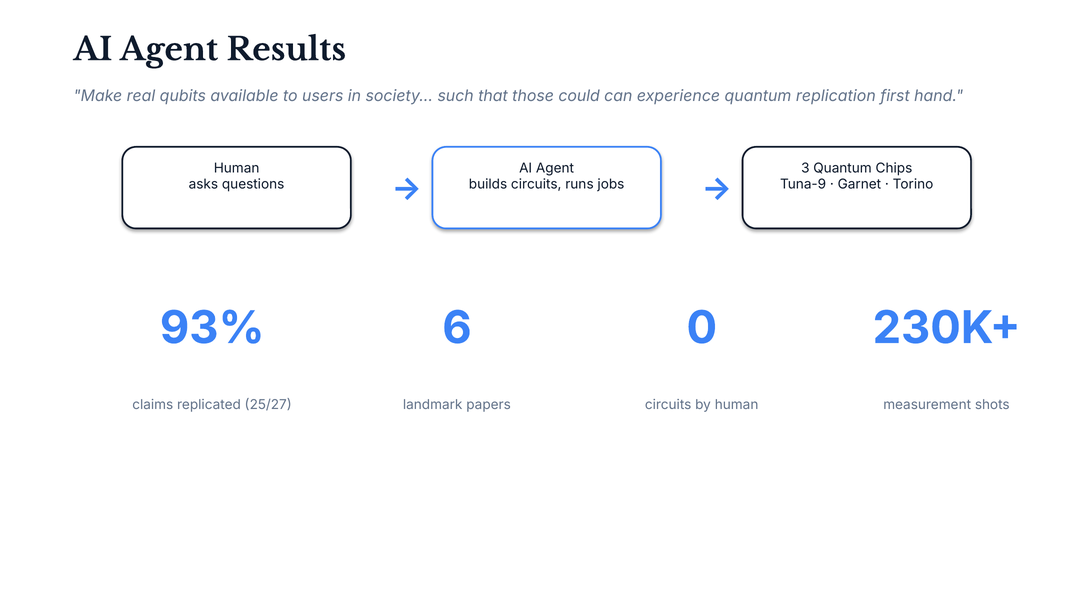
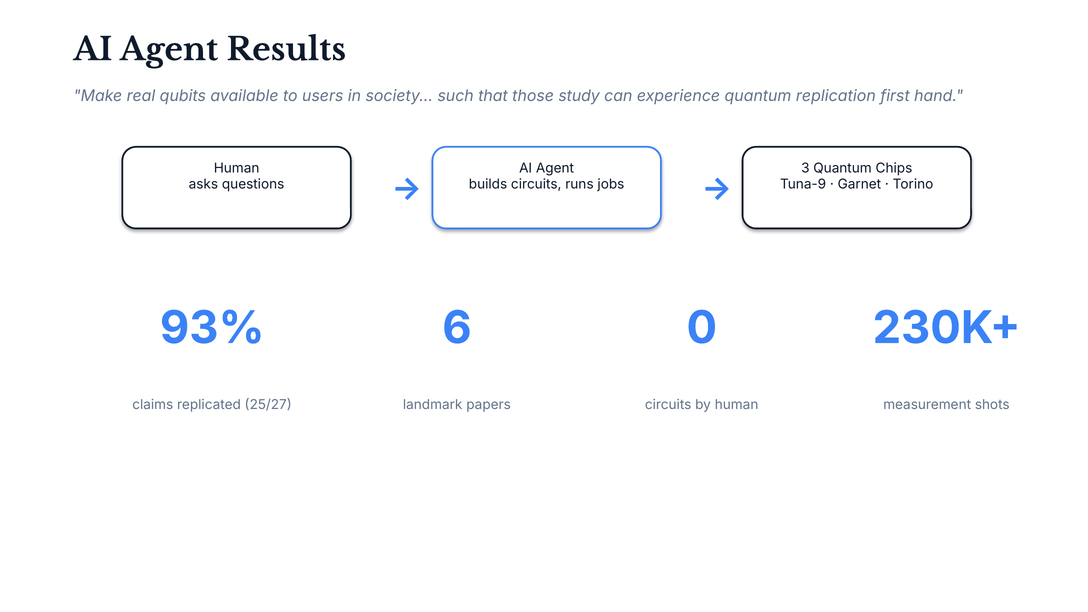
could: could -> study
